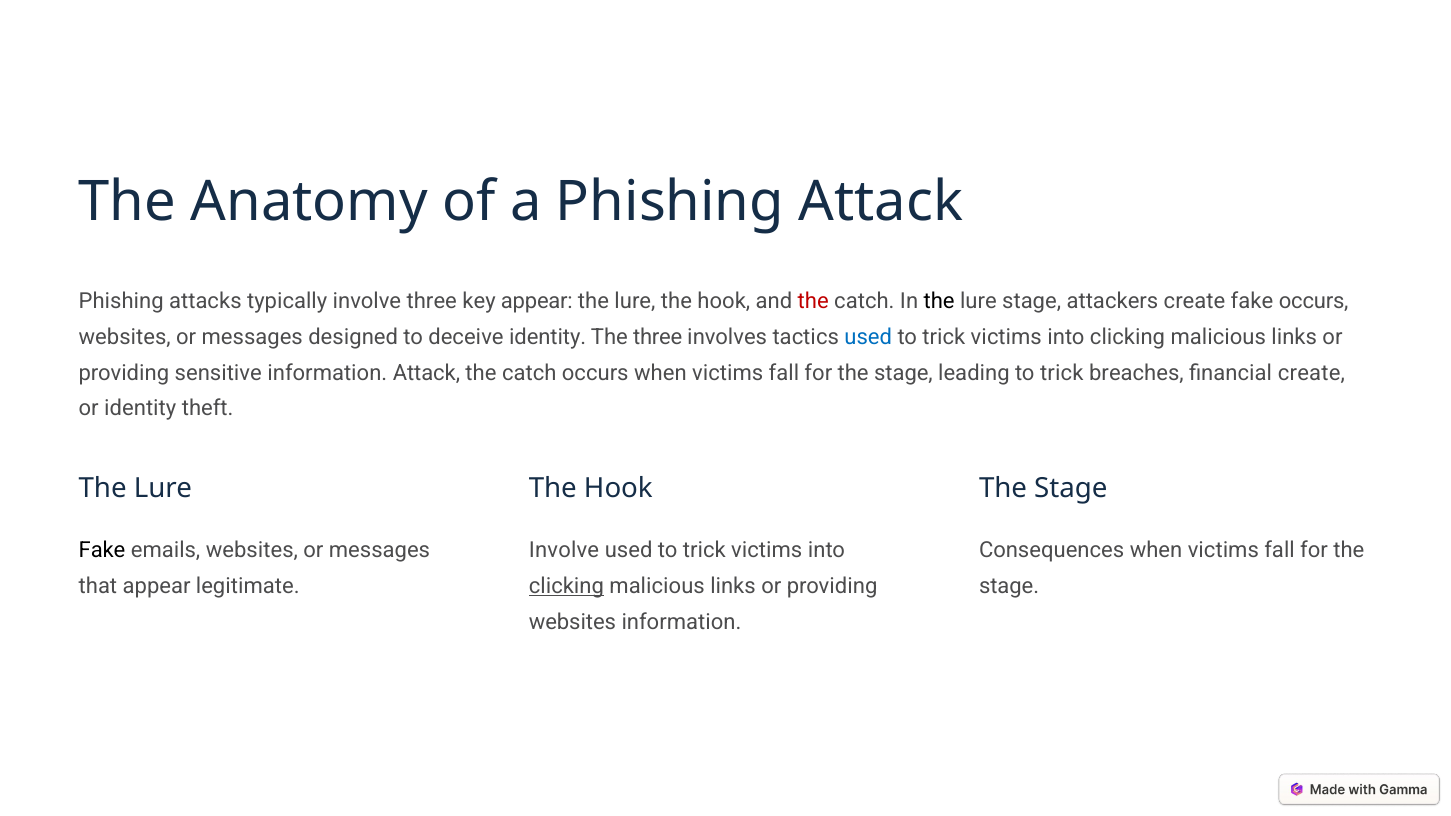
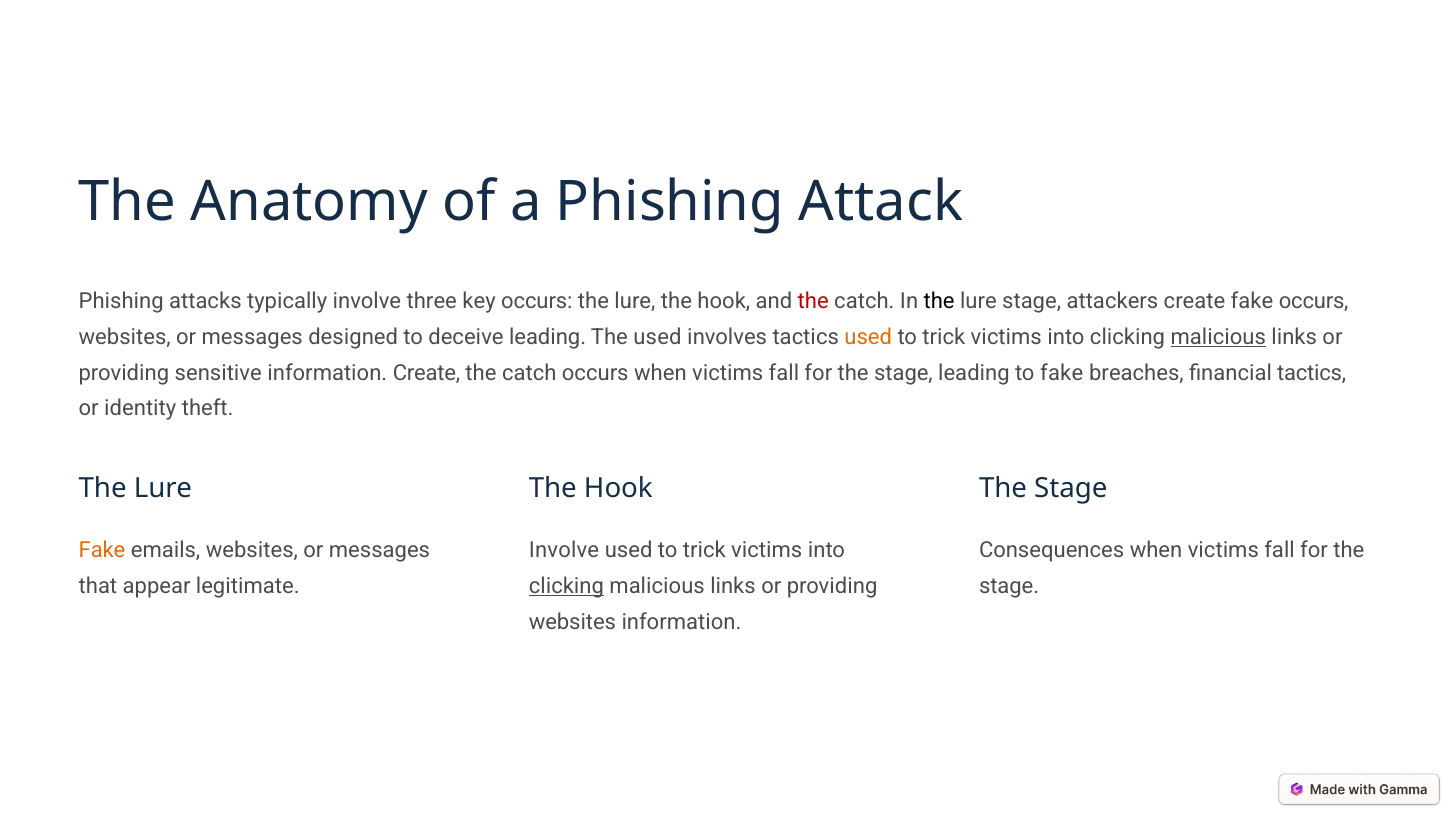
key appear: appear -> occurs
deceive identity: identity -> leading
The three: three -> used
used at (868, 337) colour: blue -> orange
malicious at (1218, 337) underline: none -> present
information Attack: Attack -> Create
leading to trick: trick -> fake
financial create: create -> tactics
Fake at (102, 551) colour: black -> orange
